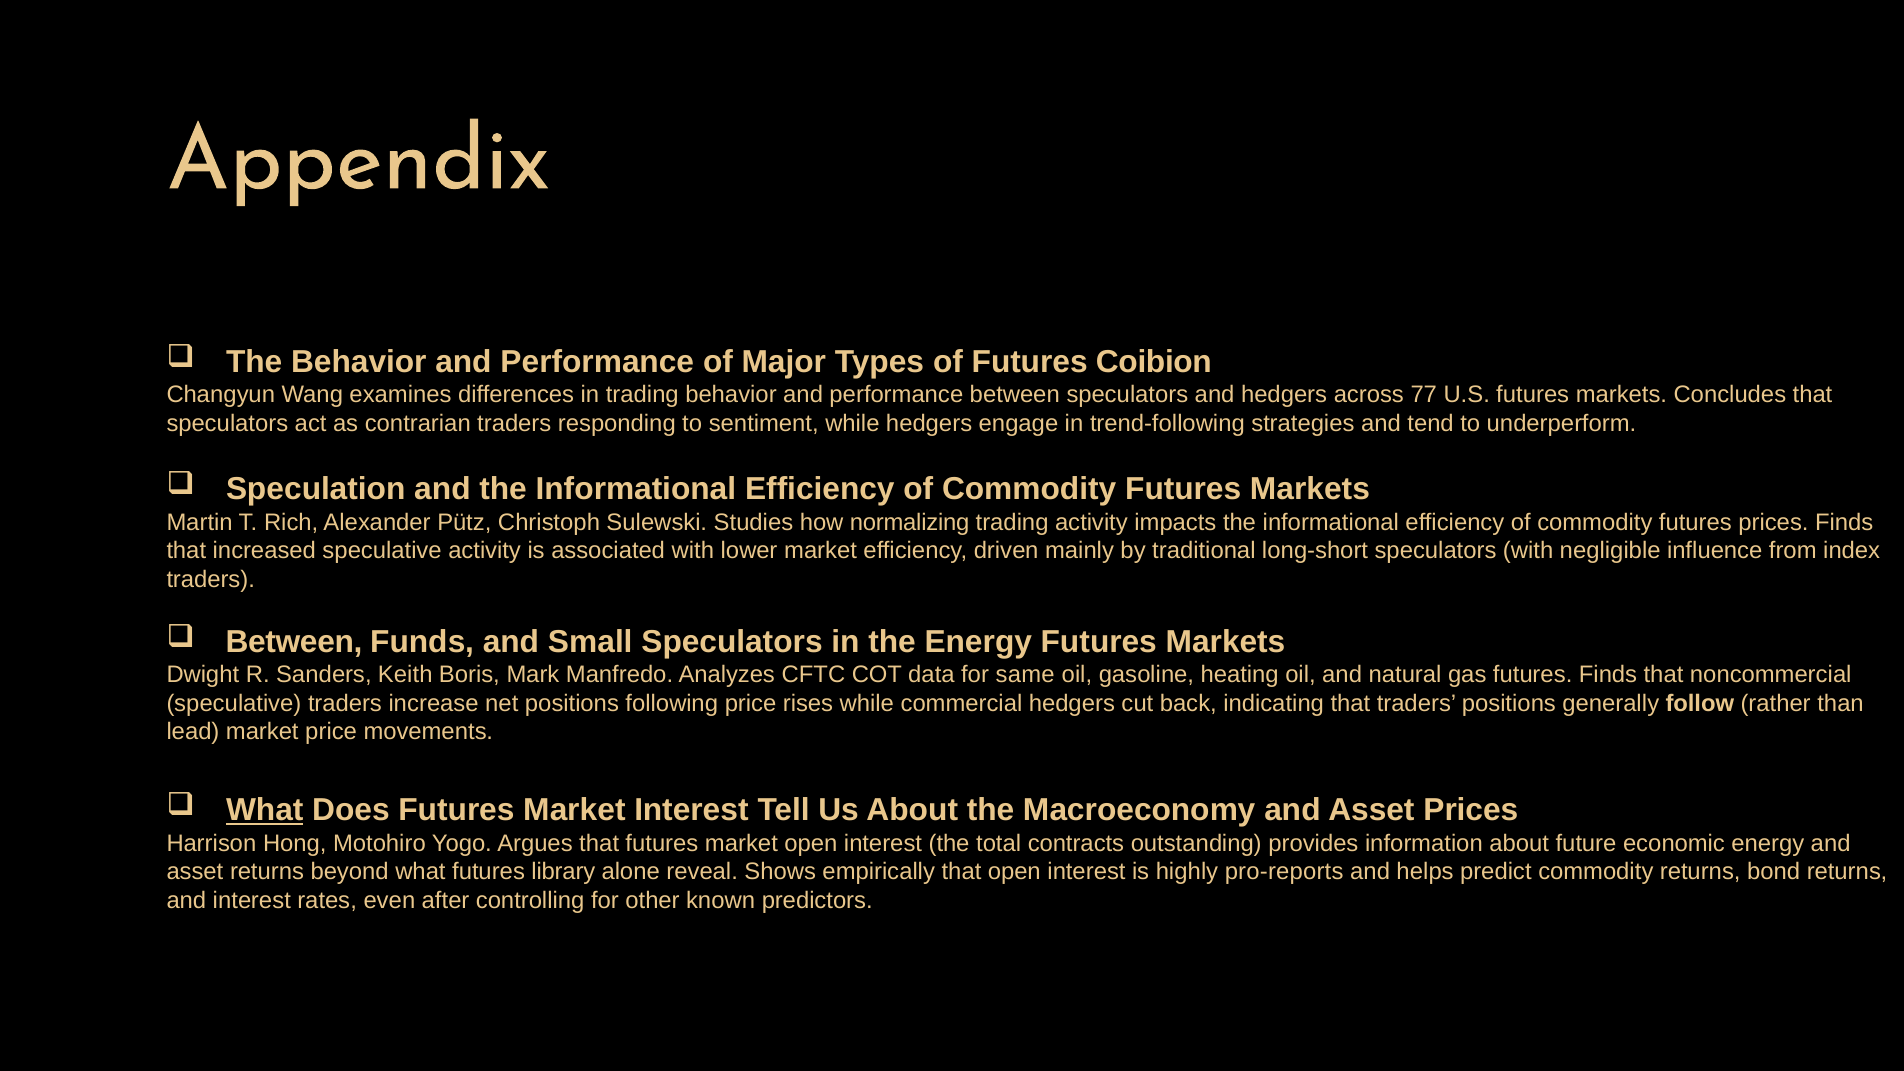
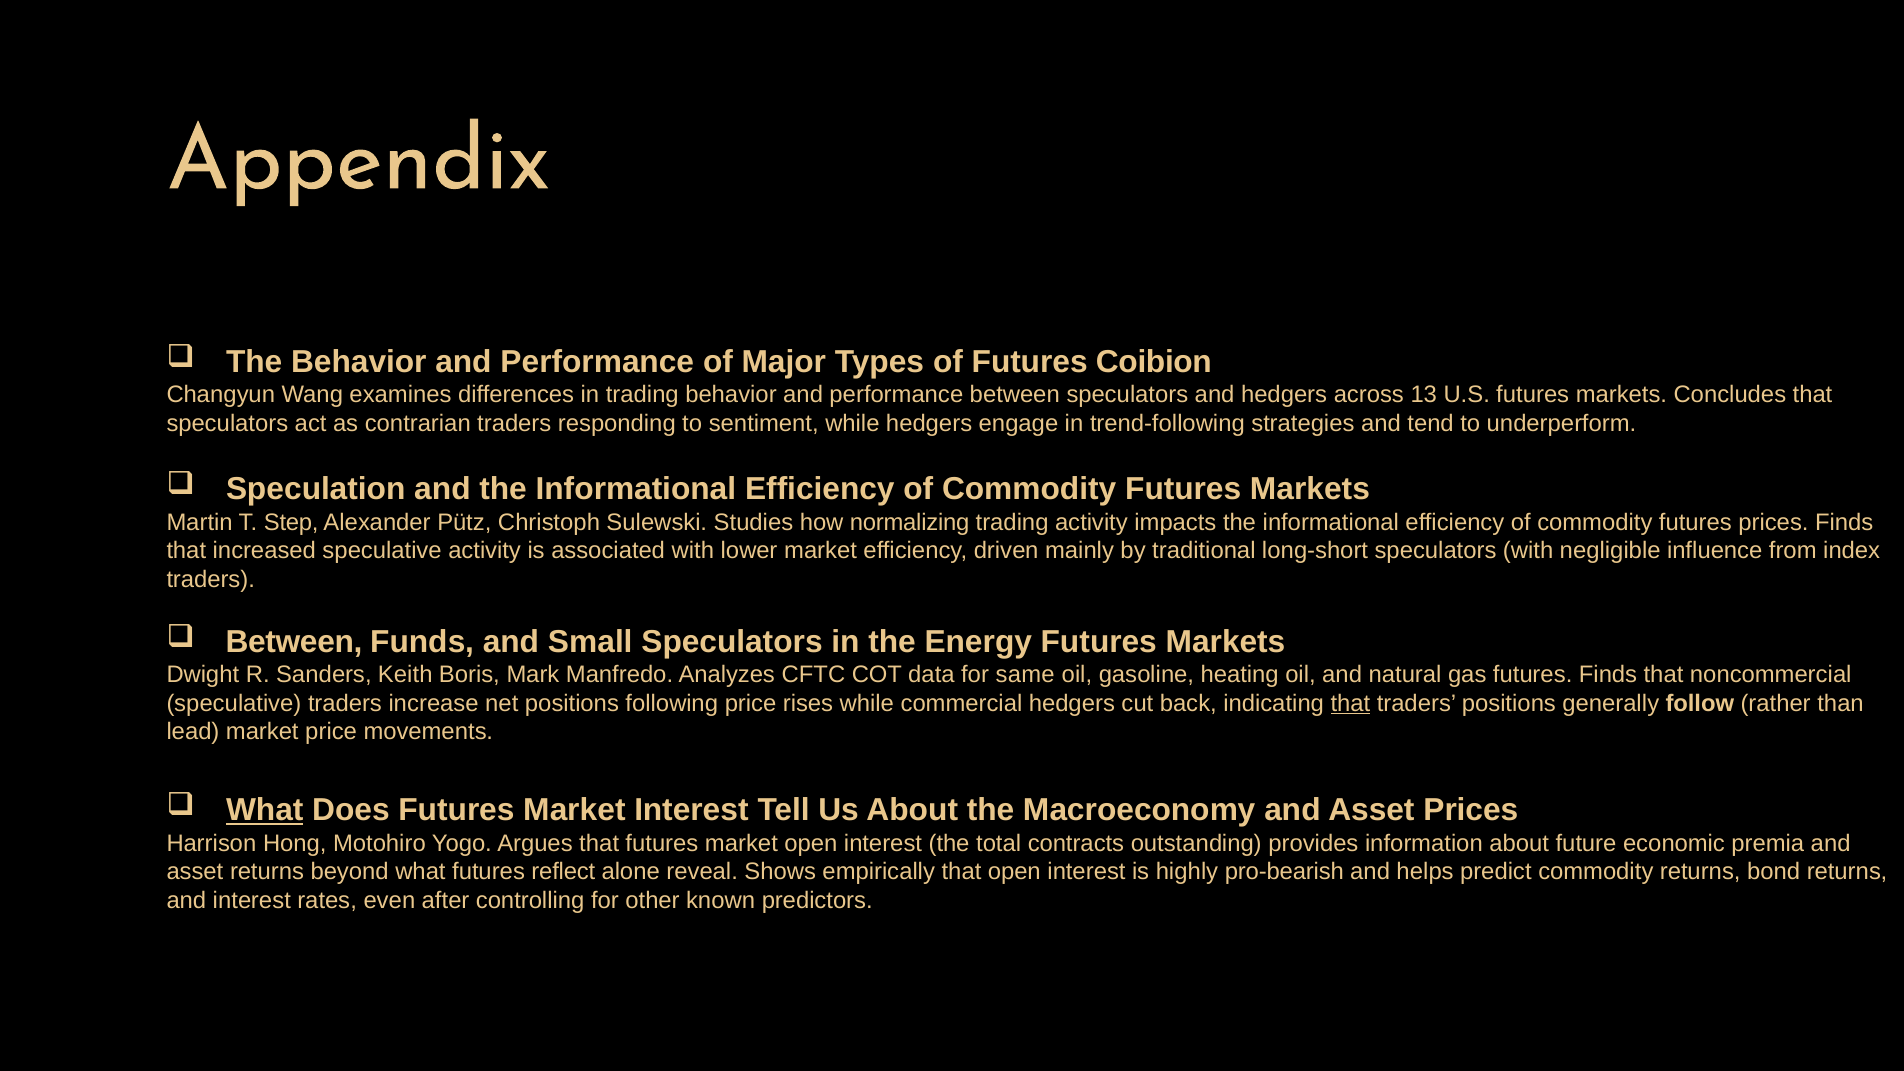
77: 77 -> 13
Rich: Rich -> Step
that at (1350, 703) underline: none -> present
economic energy: energy -> premia
library: library -> reflect
pro-reports: pro-reports -> pro-bearish
